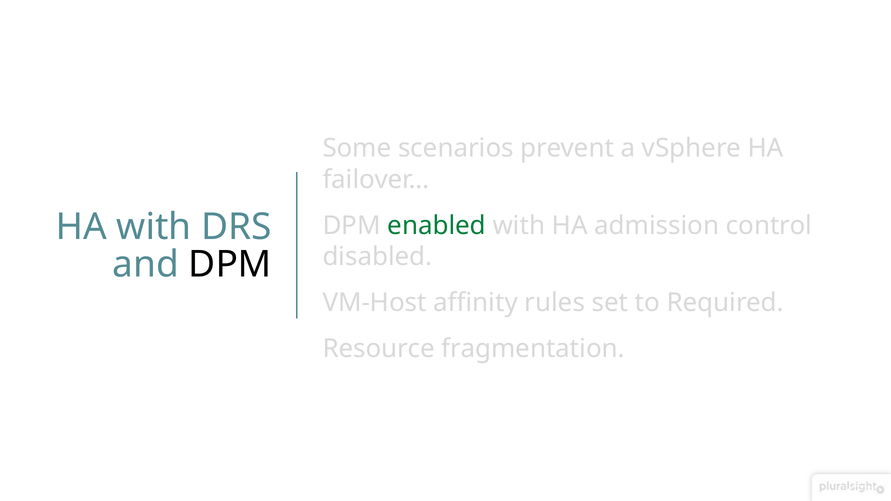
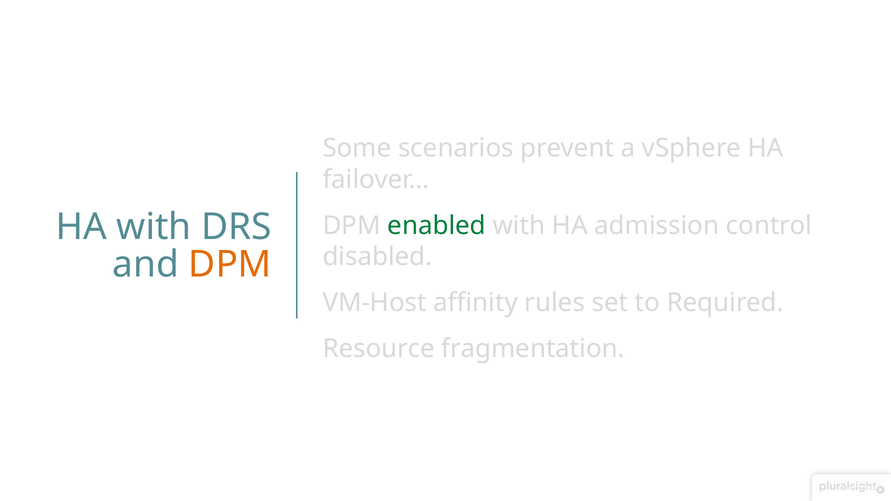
DPM at (230, 265) colour: black -> orange
